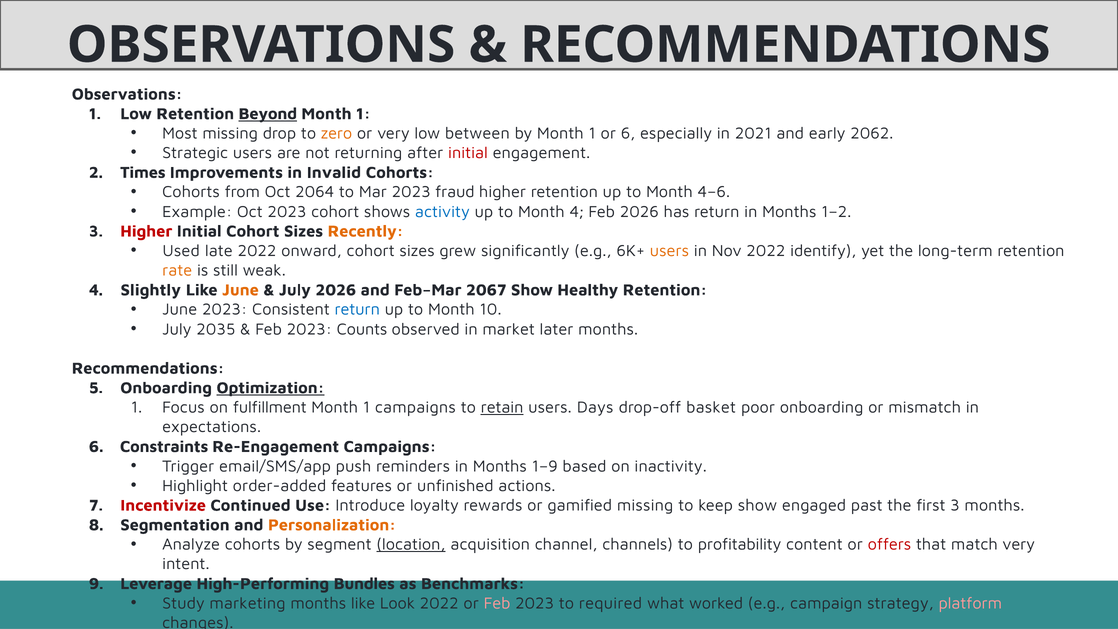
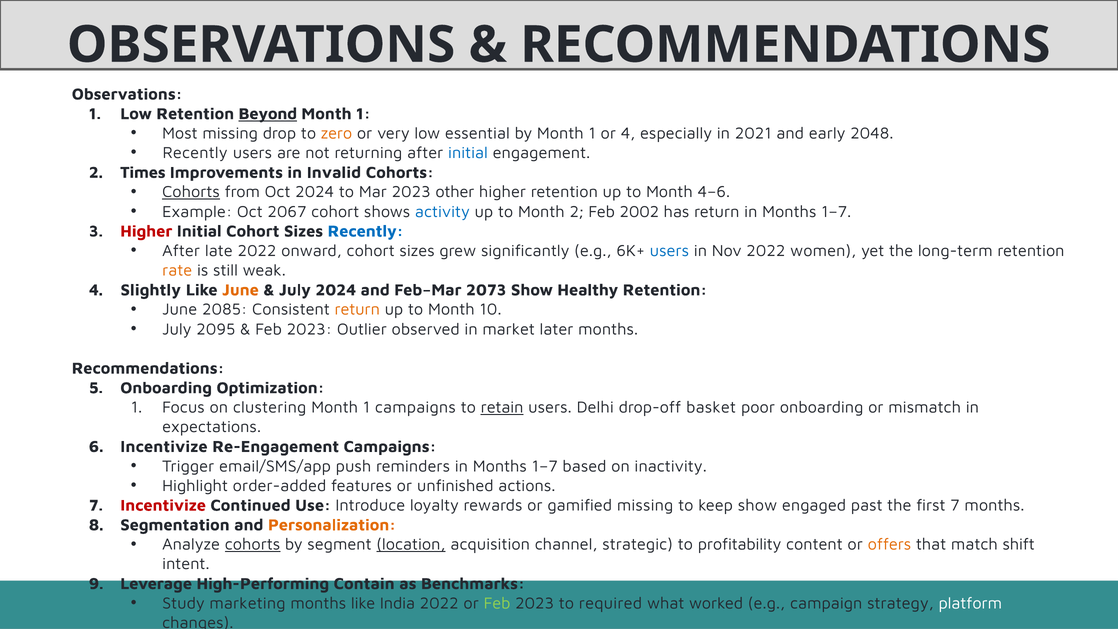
between: between -> essential
or 6: 6 -> 4
2062: 2062 -> 2048
Strategic at (195, 153): Strategic -> Recently
initial at (468, 153) colour: red -> blue
Cohorts at (191, 192) underline: none -> present
Oct 2064: 2064 -> 2024
fraud: fraud -> other
Oct 2023: 2023 -> 2067
Month 4: 4 -> 2
Feb 2026: 2026 -> 2002
return in Months 1–2: 1–2 -> 1–7
Recently at (366, 231) colour: orange -> blue
Used at (181, 251): Used -> After
users at (669, 251) colour: orange -> blue
identify: identify -> women
July 2026: 2026 -> 2024
2067: 2067 -> 2073
June 2023: 2023 -> 2085
return at (357, 309) colour: blue -> orange
2035: 2035 -> 2095
Counts: Counts -> Outlier
Optimization underline: present -> none
fulfillment: fulfillment -> clustering
Days: Days -> Delhi
Constraints at (164, 447): Constraints -> Incentivize
reminders in Months 1–9: 1–9 -> 1–7
first 3: 3 -> 7
cohorts at (253, 544) underline: none -> present
channels: channels -> strategic
offers colour: red -> orange
match very: very -> shift
Bundles: Bundles -> Contain
Look: Look -> India
Feb at (497, 603) colour: pink -> light green
platform colour: pink -> white
